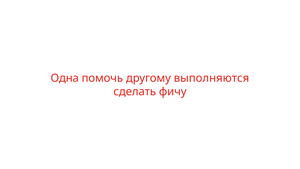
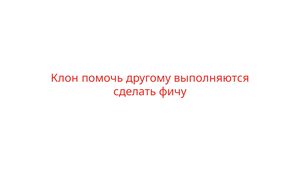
Одна: Одна -> Клон
